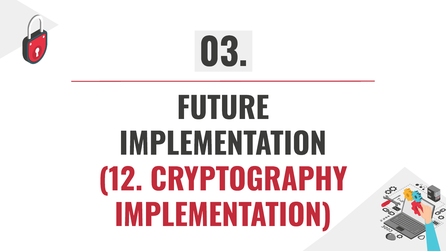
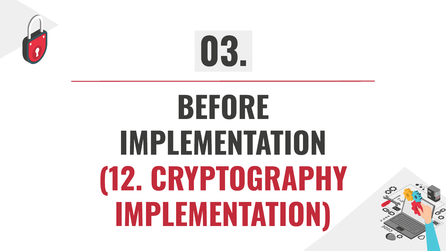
FUTURE: FUTURE -> BEFORE
